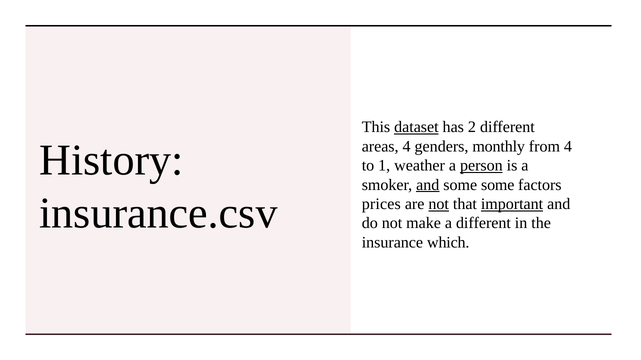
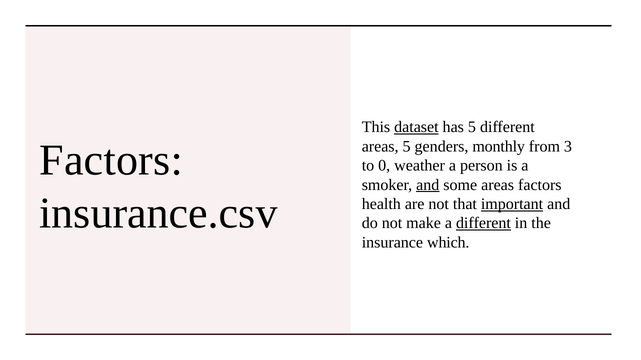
has 2: 2 -> 5
areas 4: 4 -> 5
from 4: 4 -> 3
History at (111, 161): History -> Factors
1: 1 -> 0
person underline: present -> none
some some: some -> areas
prices: prices -> health
not at (439, 204) underline: present -> none
different at (483, 223) underline: none -> present
